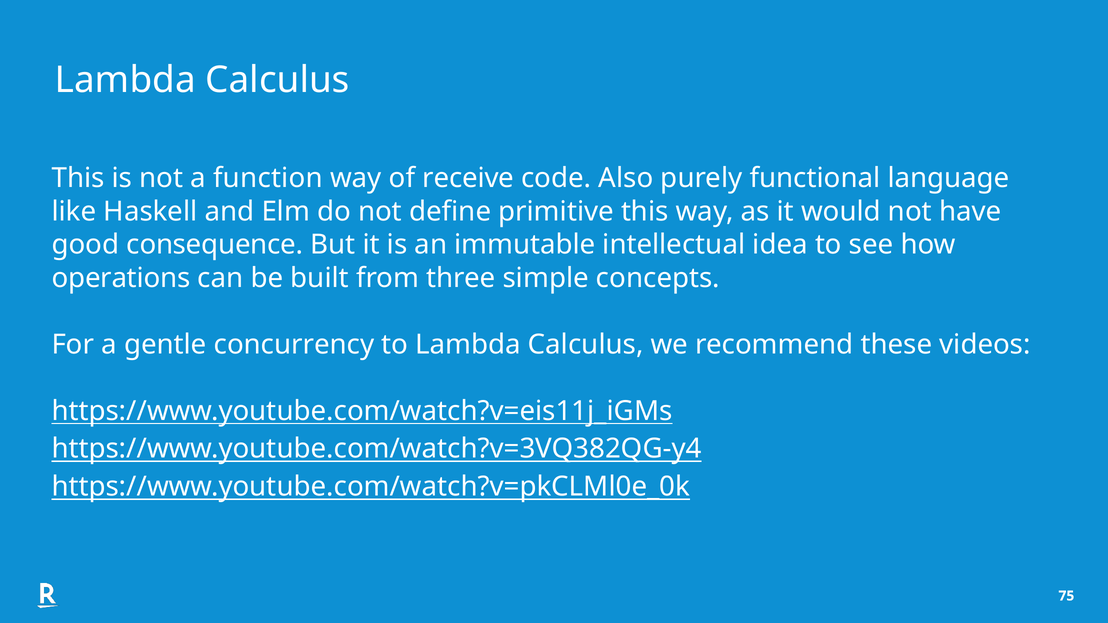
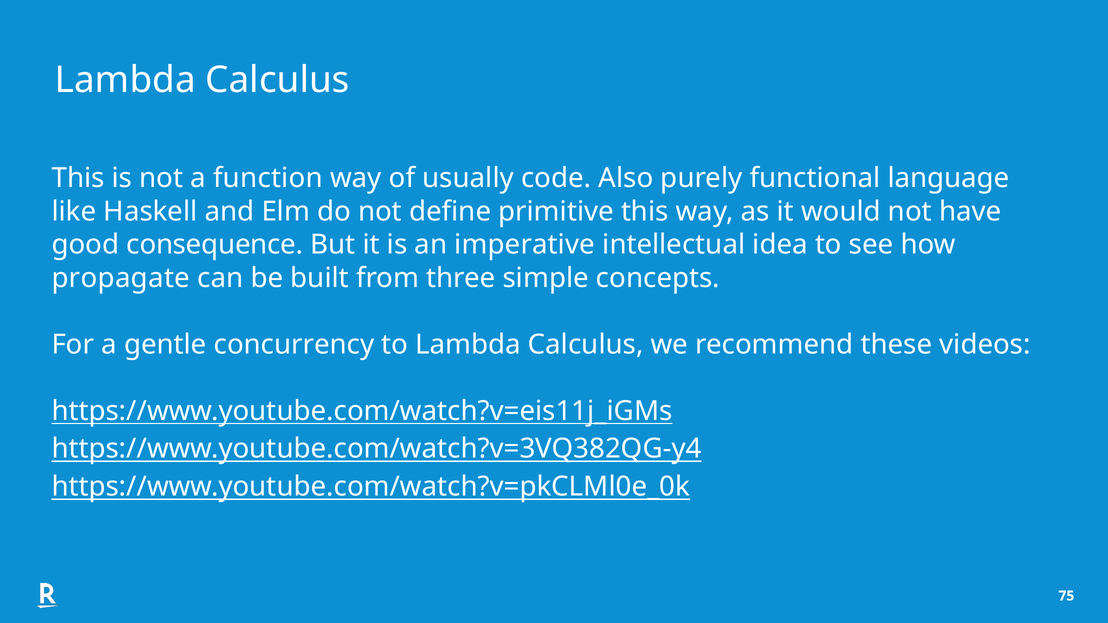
receive: receive -> usually
immutable: immutable -> imperative
operations: operations -> propagate
